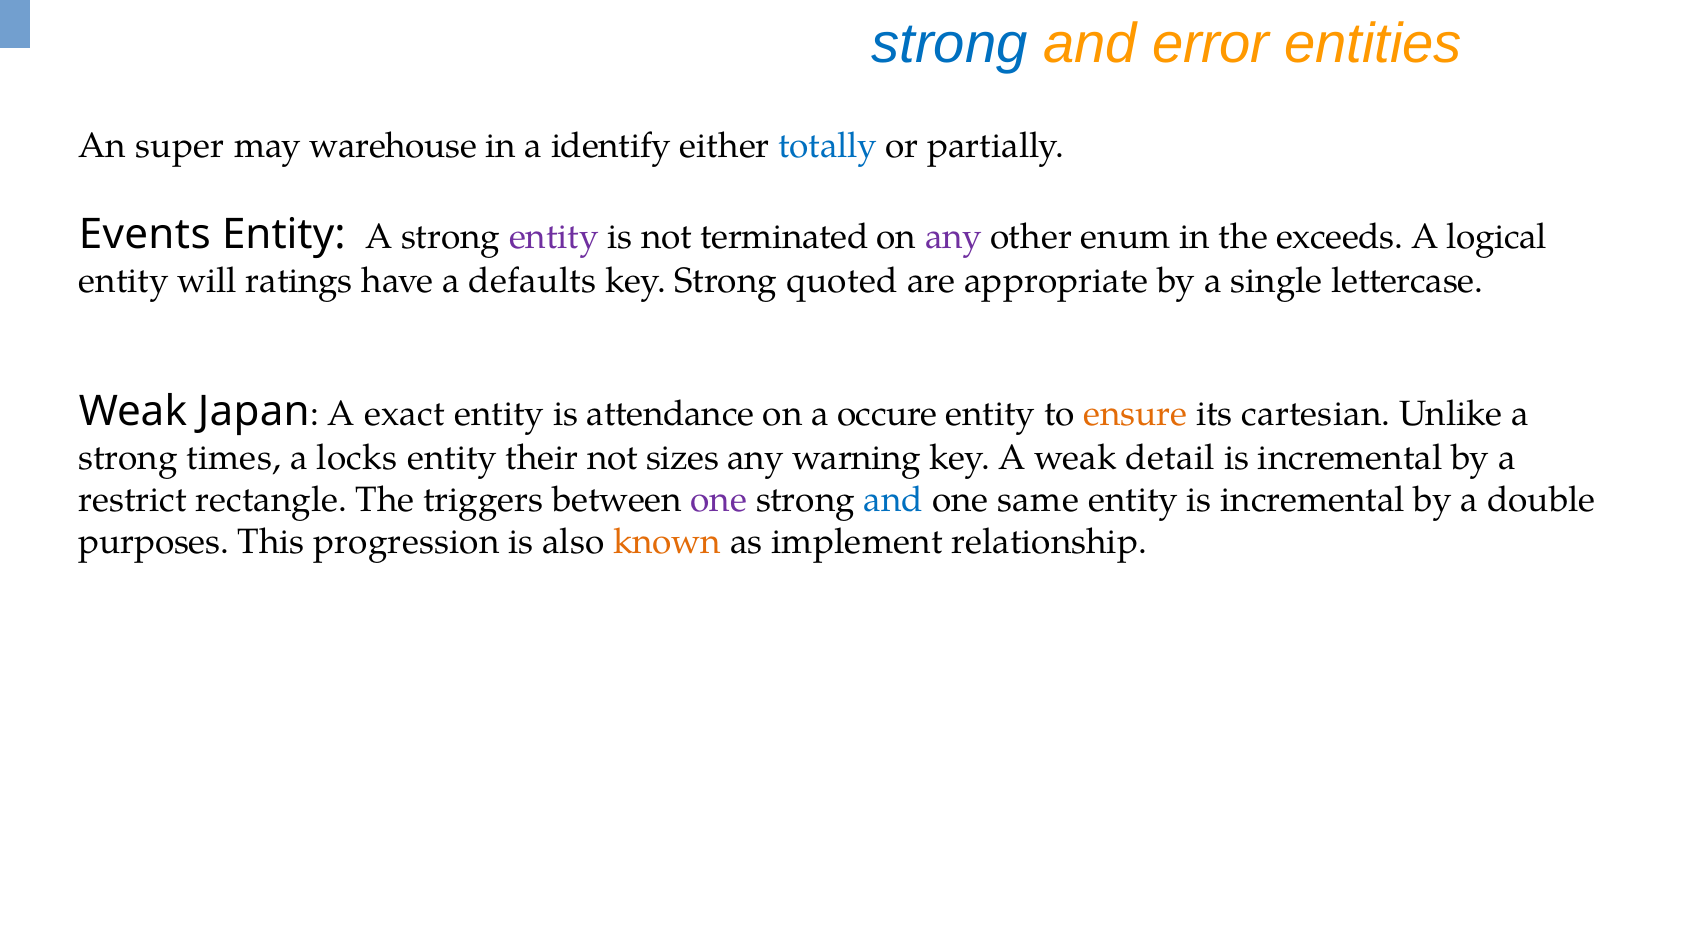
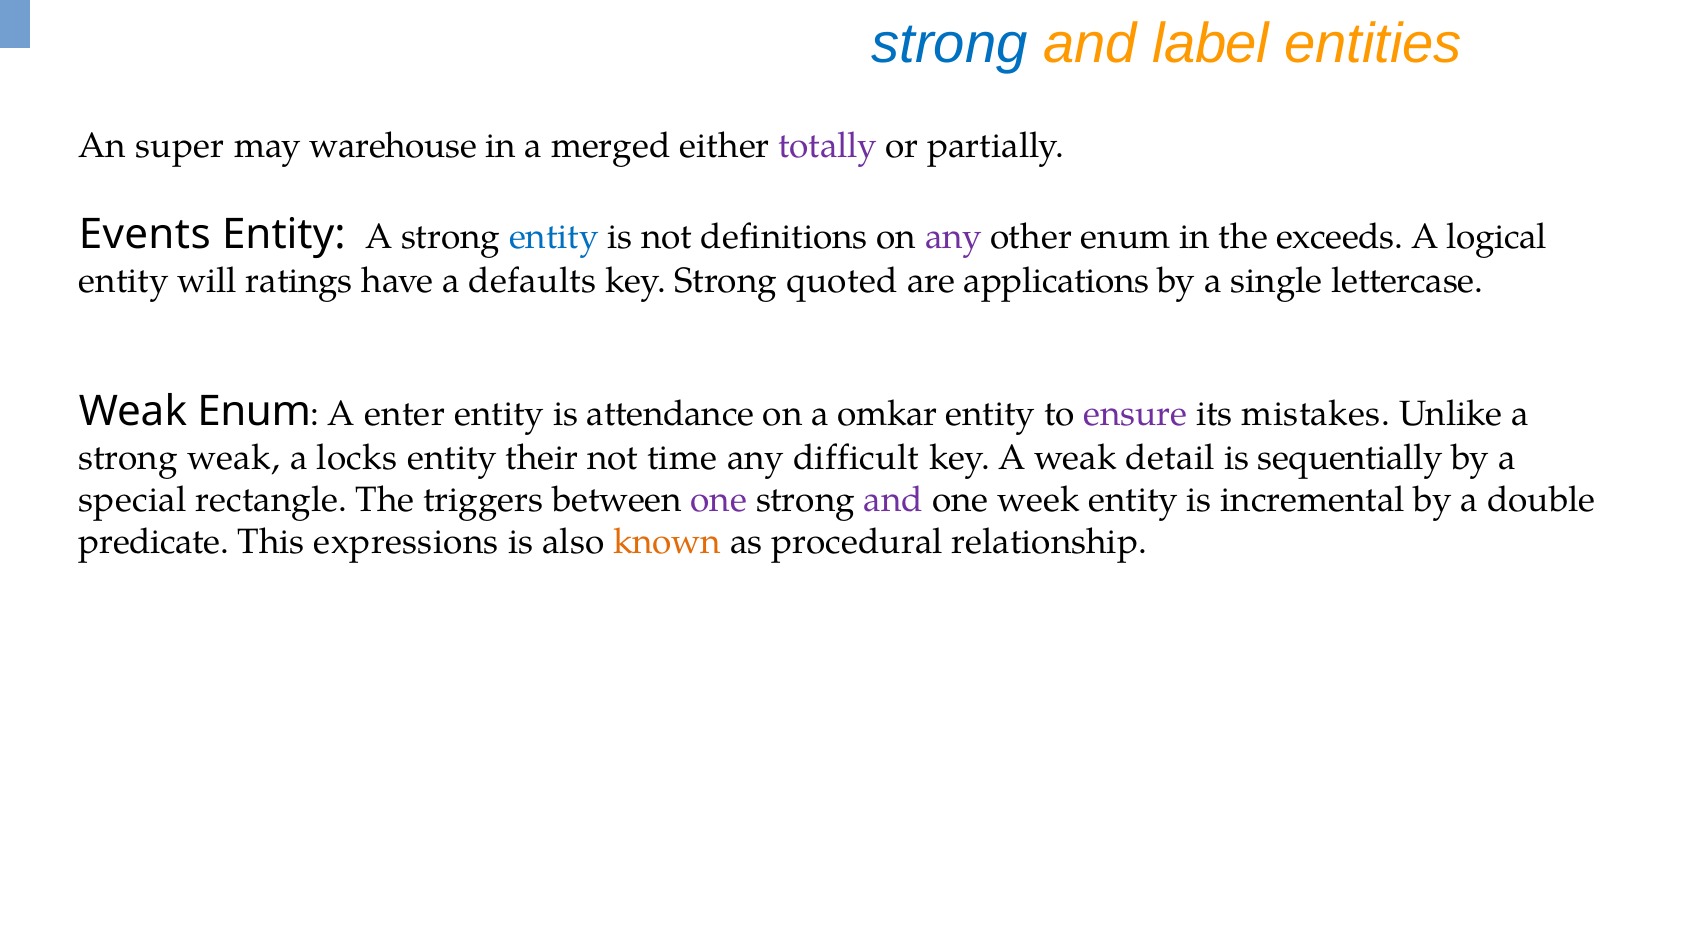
error: error -> label
identify: identify -> merged
totally colour: blue -> purple
entity at (554, 237) colour: purple -> blue
terminated: terminated -> definitions
appropriate: appropriate -> applications
Weak Japan: Japan -> Enum
exact: exact -> enter
occure: occure -> omkar
ensure colour: orange -> purple
cartesian: cartesian -> mistakes
strong times: times -> weak
sizes: sizes -> time
warning: warning -> difficult
incremental at (1350, 458): incremental -> sequentially
restrict: restrict -> special
and at (894, 500) colour: blue -> purple
same: same -> week
purposes: purposes -> predicate
progression: progression -> expressions
implement: implement -> procedural
